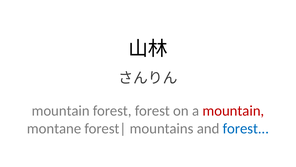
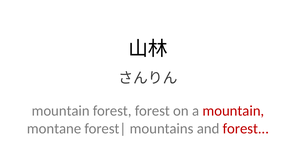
forest at (246, 128) colour: blue -> red
